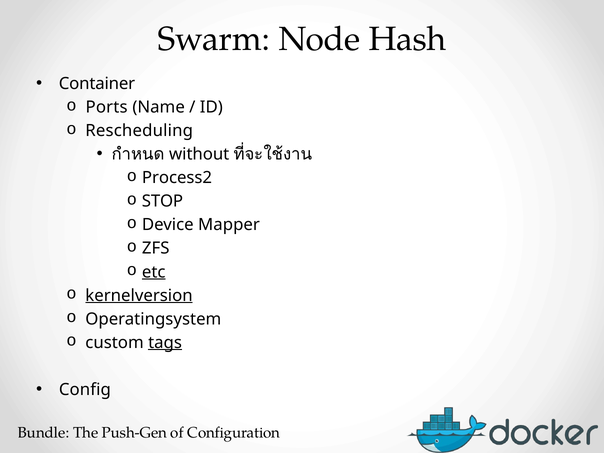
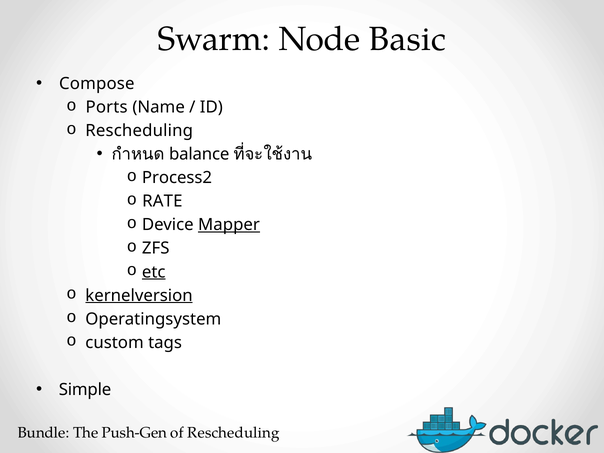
Hash: Hash -> Basic
Container: Container -> Compose
without: without -> balance
STOP: STOP -> RATE
Mapper underline: none -> present
tags underline: present -> none
Config: Config -> Simple
of Configuration: Configuration -> Rescheduling
